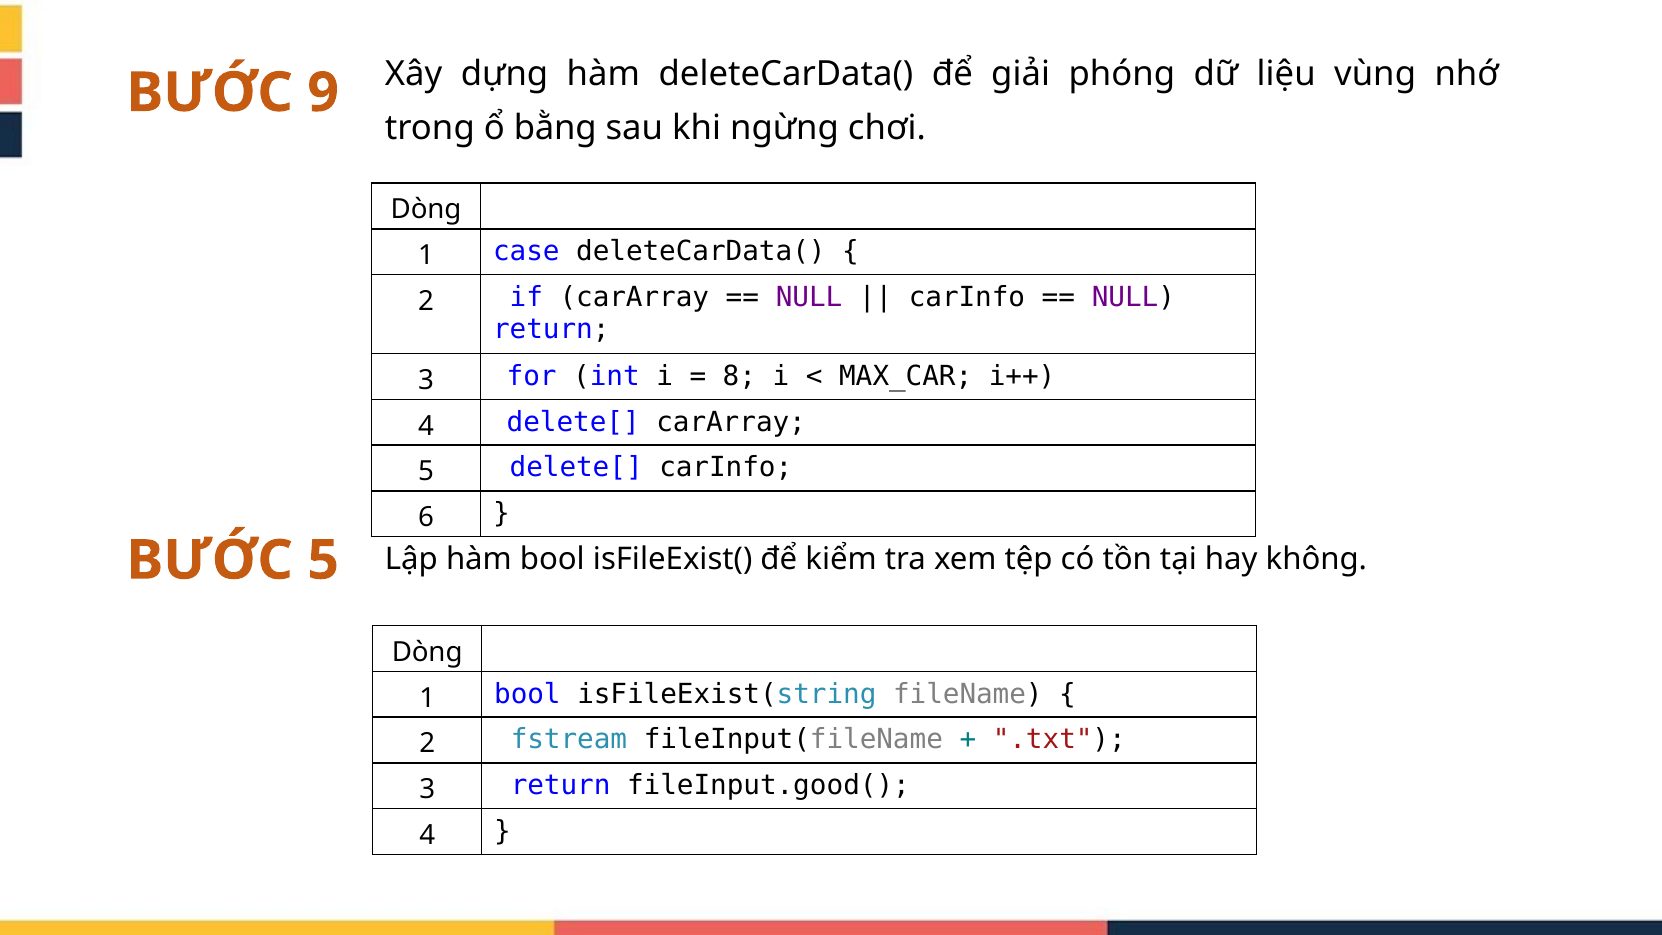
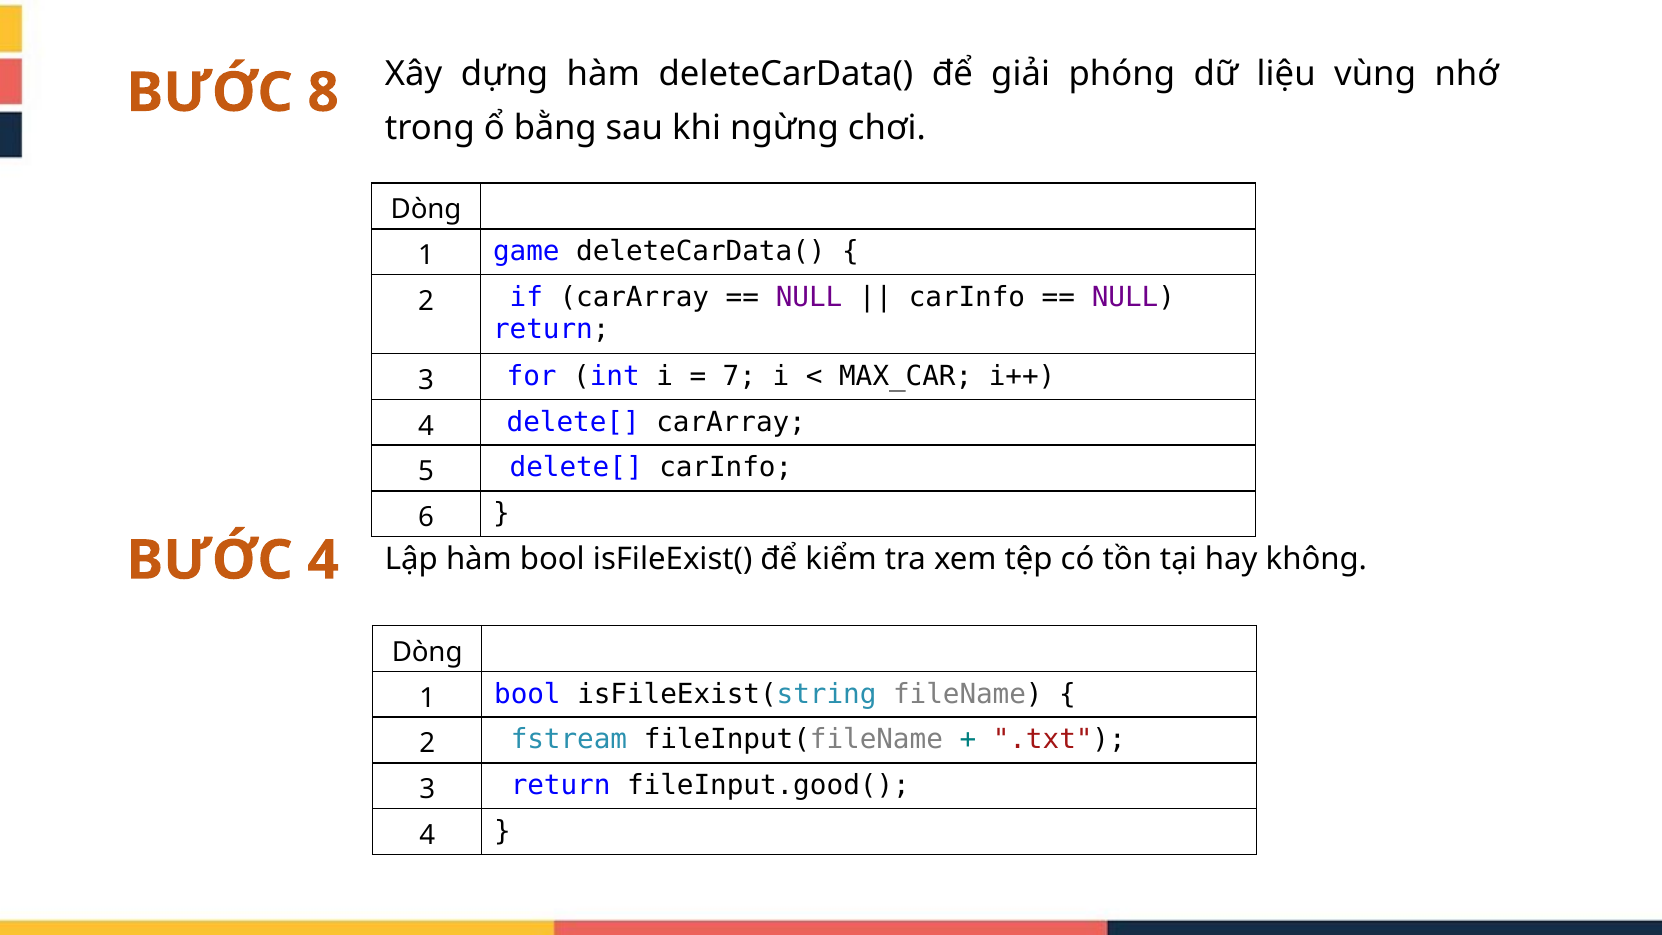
9: 9 -> 8
case: case -> game
8: 8 -> 7
BƯỚC 5: 5 -> 4
